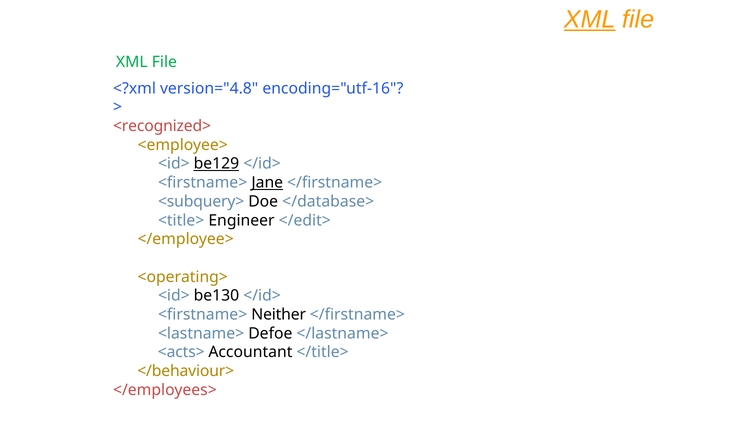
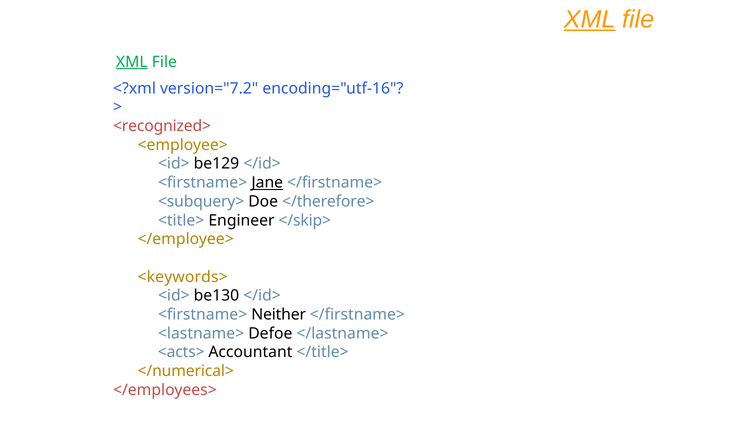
XML at (132, 62) underline: none -> present
version="4.8: version="4.8 -> version="7.2
be129 underline: present -> none
</database>: </database> -> </therefore>
</edit>: </edit> -> </skip>
<operating>: <operating> -> <keywords>
</behaviour>: </behaviour> -> </numerical>
